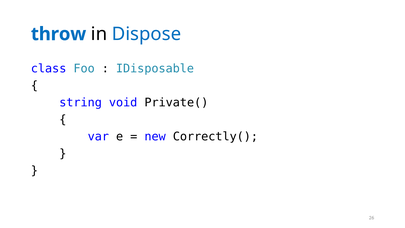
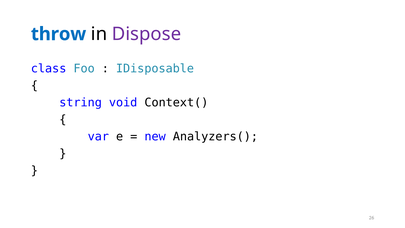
Dispose colour: blue -> purple
Private(: Private( -> Context(
Correctly(: Correctly( -> Analyzers(
